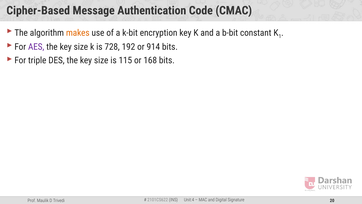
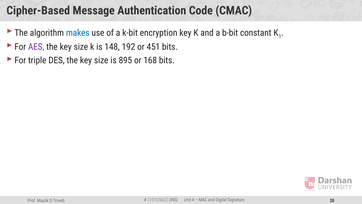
makes colour: orange -> blue
728: 728 -> 148
914: 914 -> 451
115: 115 -> 895
